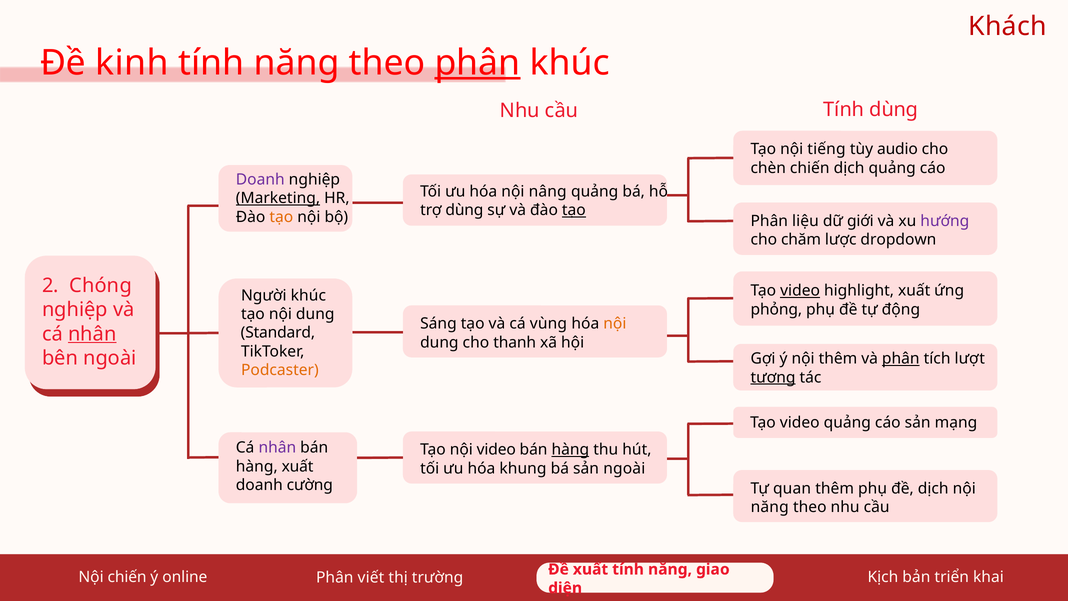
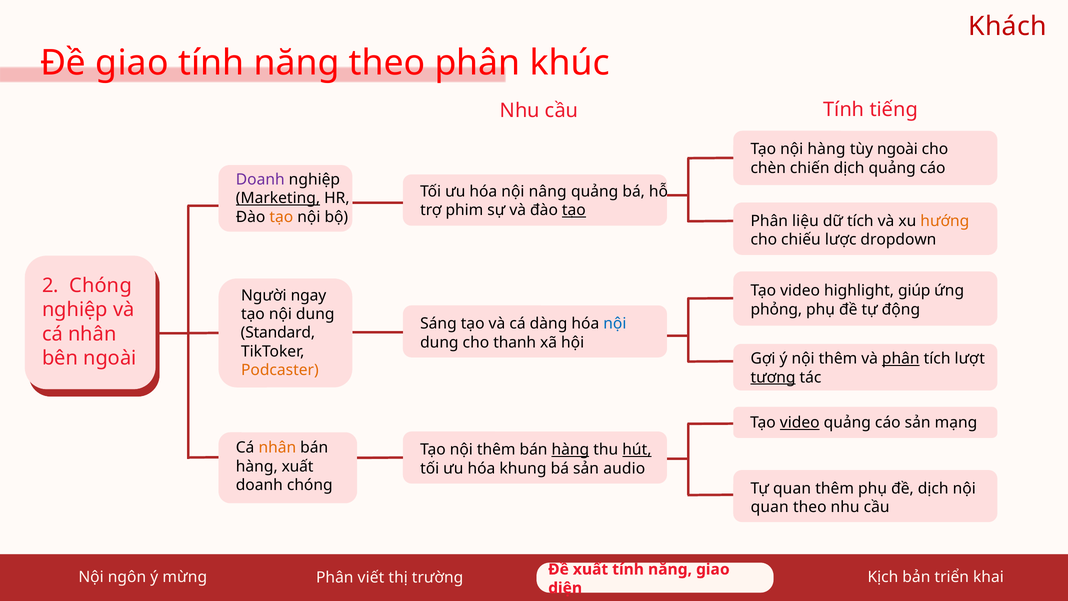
Đề kinh: kinh -> giao
phân at (477, 63) underline: present -> none
Tính dùng: dùng -> tiếng
nội tiếng: tiếng -> hàng
tùy audio: audio -> ngoài
trợ dùng: dùng -> phim
dữ giới: giới -> tích
hướng colour: purple -> orange
chăm: chăm -> chiếu
video at (800, 291) underline: present -> none
highlight xuất: xuất -> giúp
Người khúc: khúc -> ngay
vùng: vùng -> dàng
nội at (615, 324) colour: orange -> blue
nhân at (92, 334) underline: present -> none
video at (800, 423) underline: none -> present
nhân at (277, 448) colour: purple -> orange
Tạo nội video: video -> thêm
hút underline: none -> present
sản ngoài: ngoài -> audio
doanh cường: cường -> chóng
năng at (770, 507): năng -> quan
Nội chiến: chiến -> ngôn
online: online -> mừng
